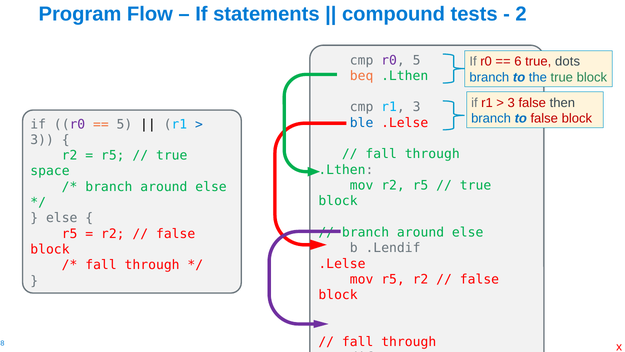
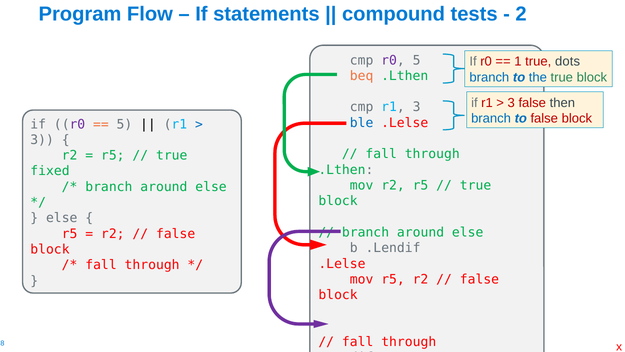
6: 6 -> 1
space: space -> fixed
